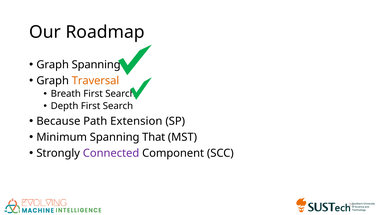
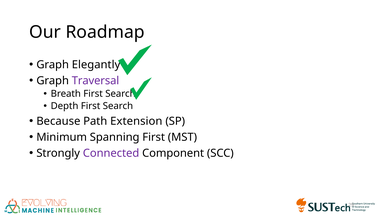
Graph Spanning: Spanning -> Elegantly
Traversal colour: orange -> purple
Spanning That: That -> First
